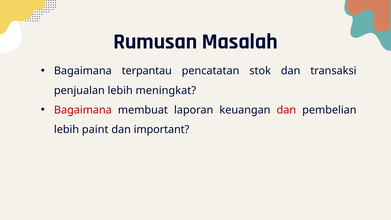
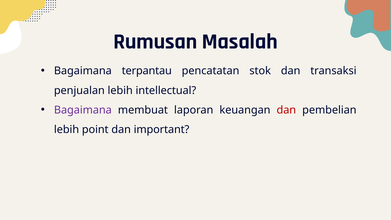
meningkat: meningkat -> intellectual
Bagaimana at (83, 110) colour: red -> purple
paint: paint -> point
